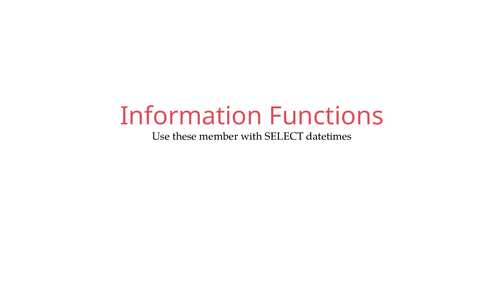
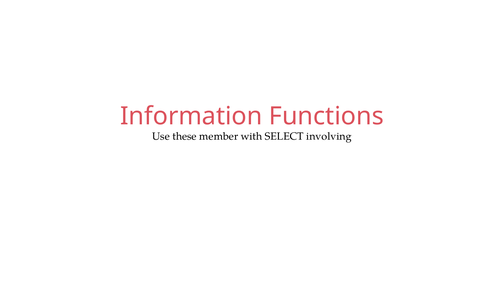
datetimes: datetimes -> involving
